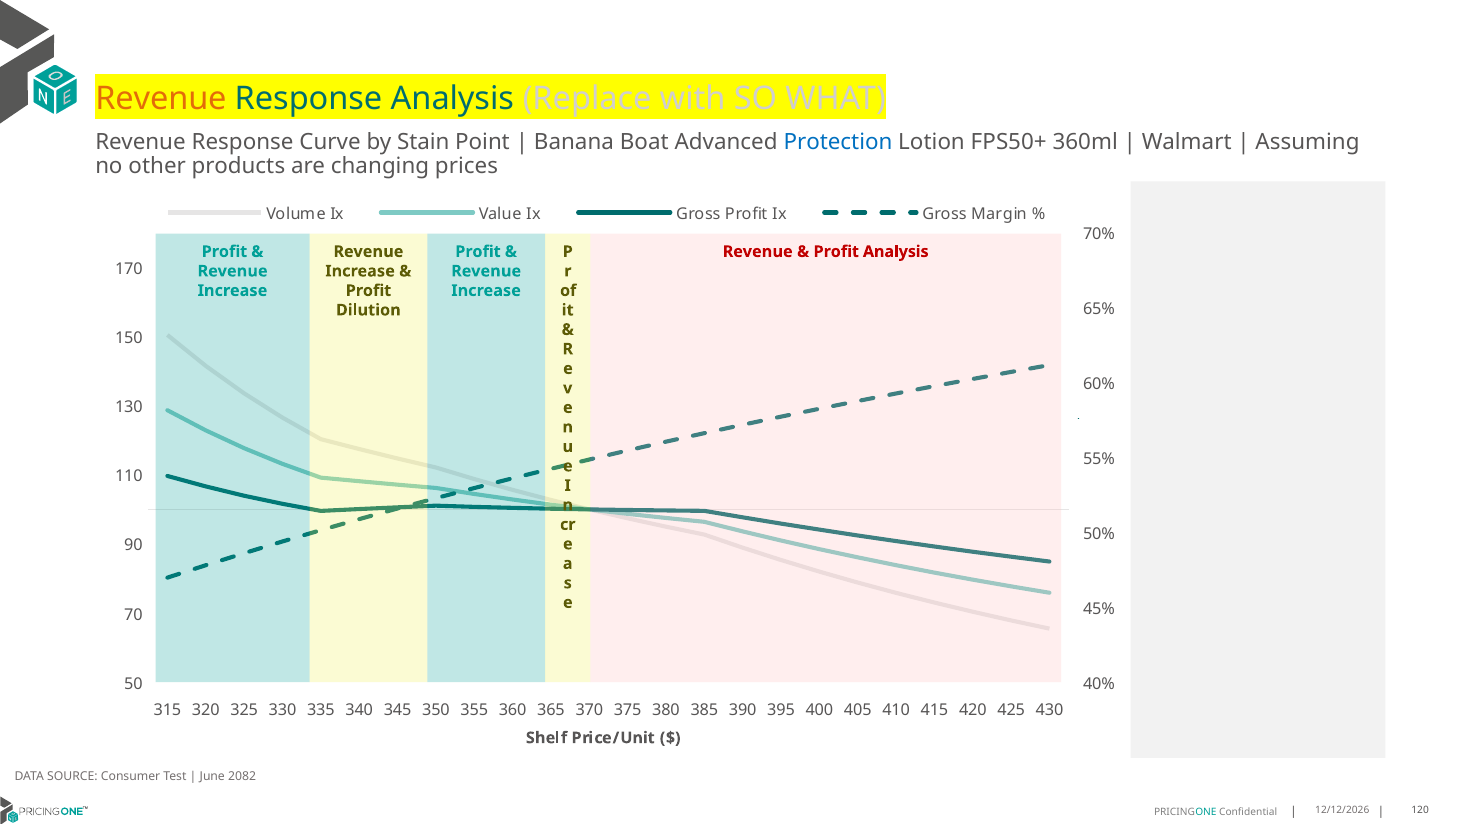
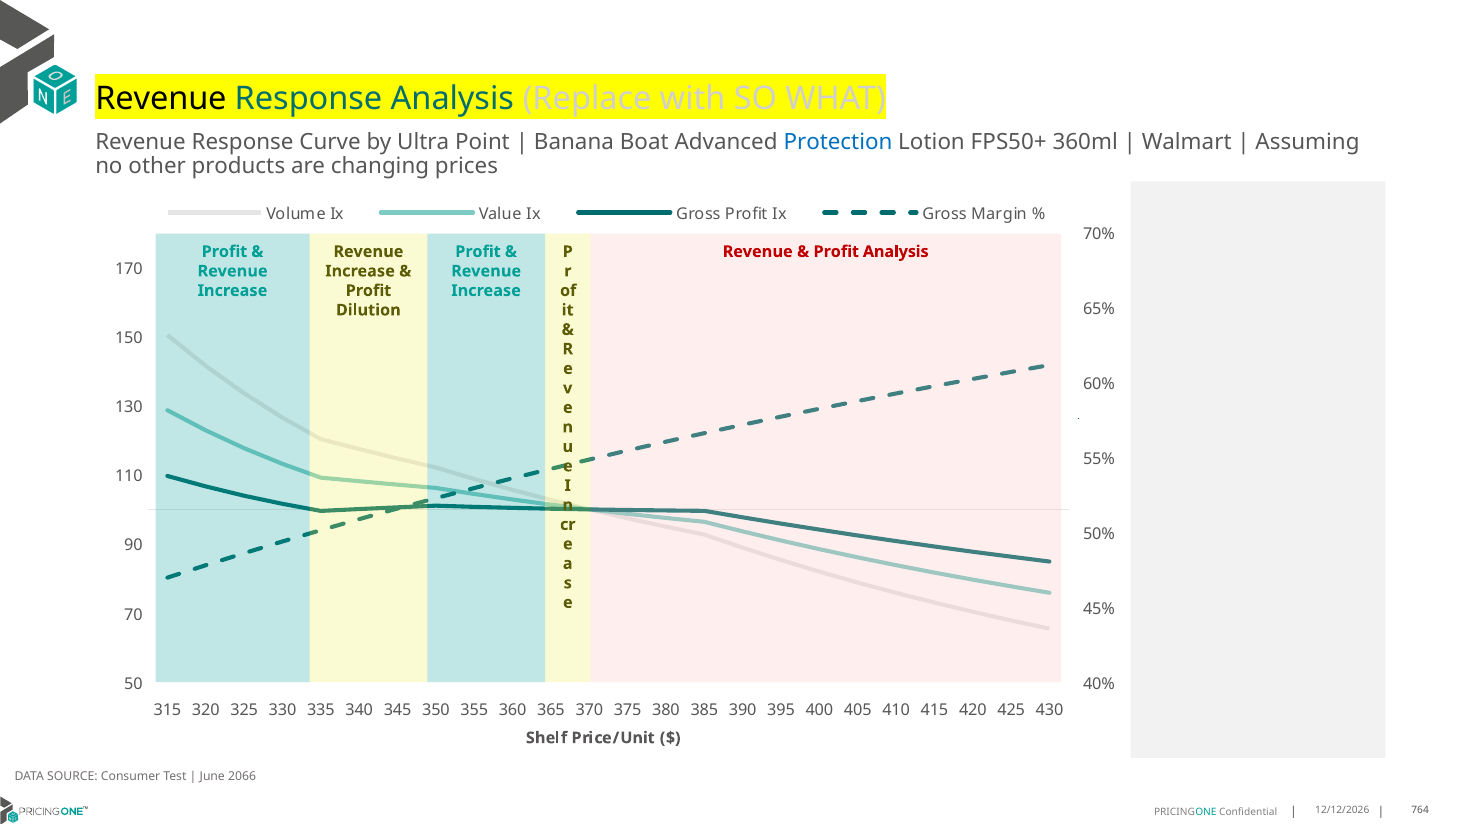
Revenue at (161, 98) colour: orange -> black
Stain: Stain -> Ultra
2082: 2082 -> 2066
120: 120 -> 764
